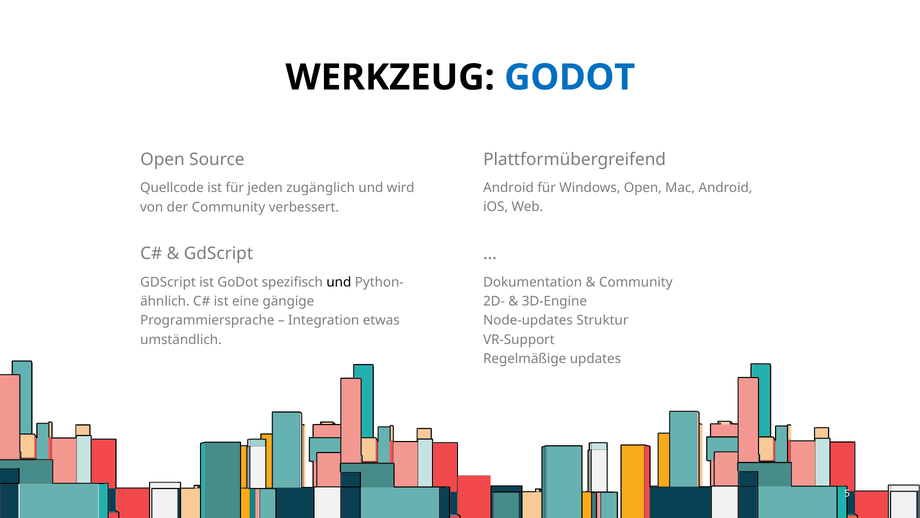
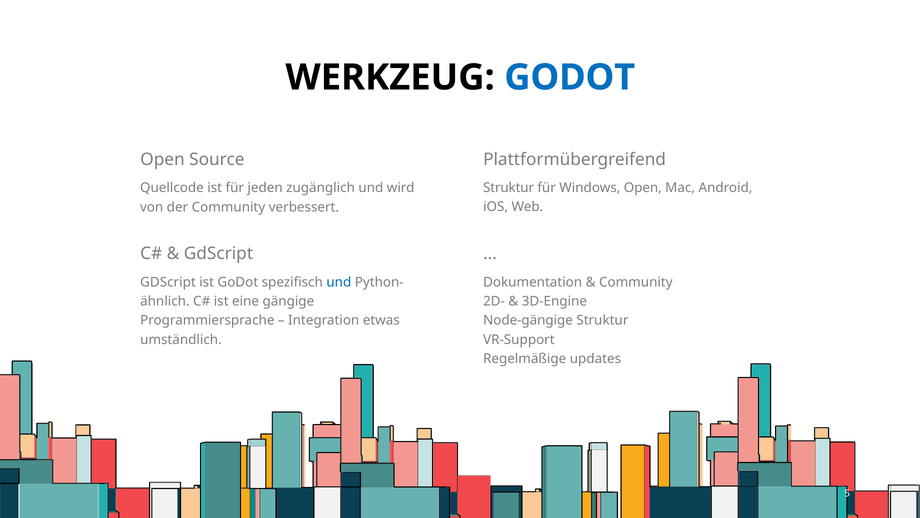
Android at (508, 188): Android -> Struktur
und at (339, 282) colour: black -> blue
Node-updates: Node-updates -> Node-gängige
